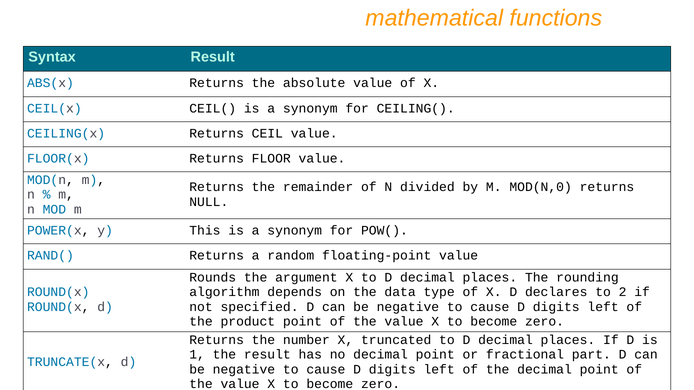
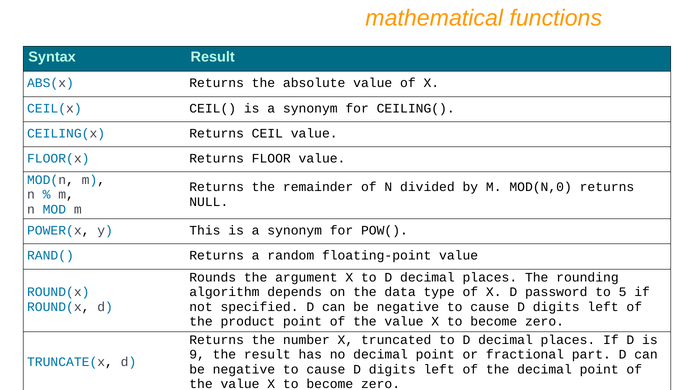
declares: declares -> password
2: 2 -> 5
1: 1 -> 9
